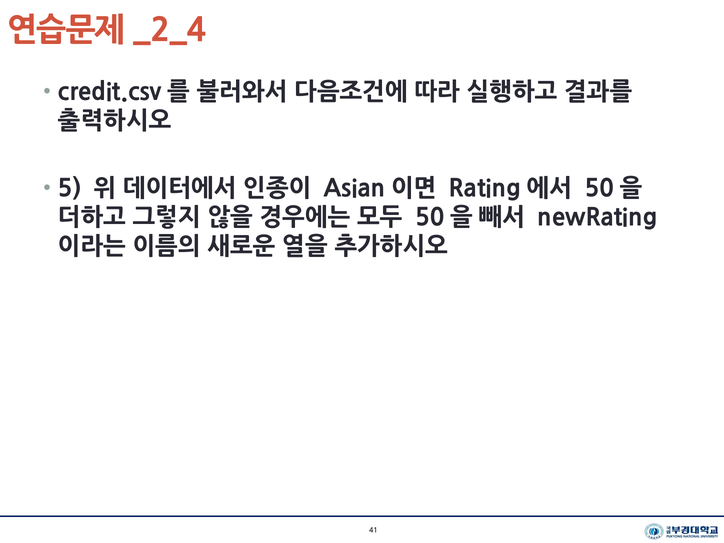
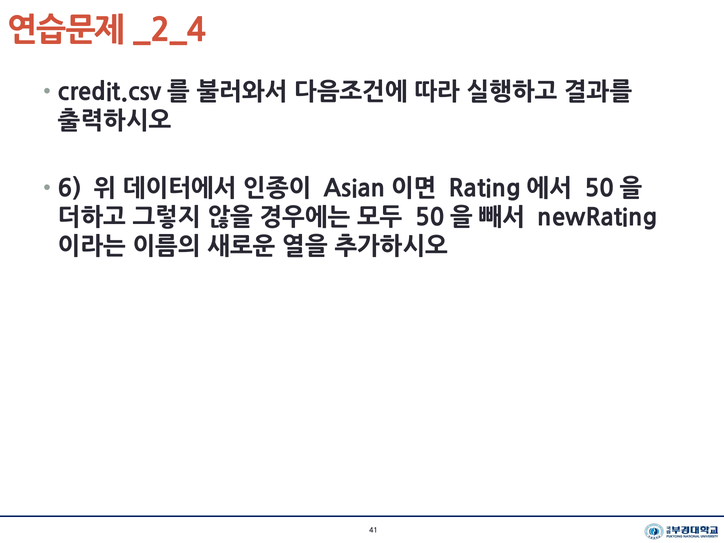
5: 5 -> 6
